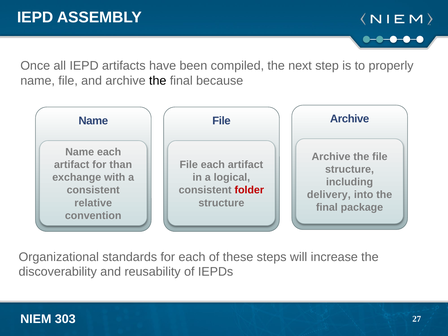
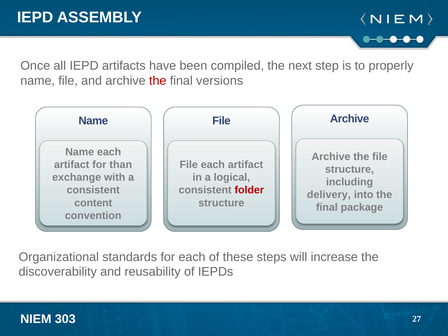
the at (158, 81) colour: black -> red
because: because -> versions
relative: relative -> content
